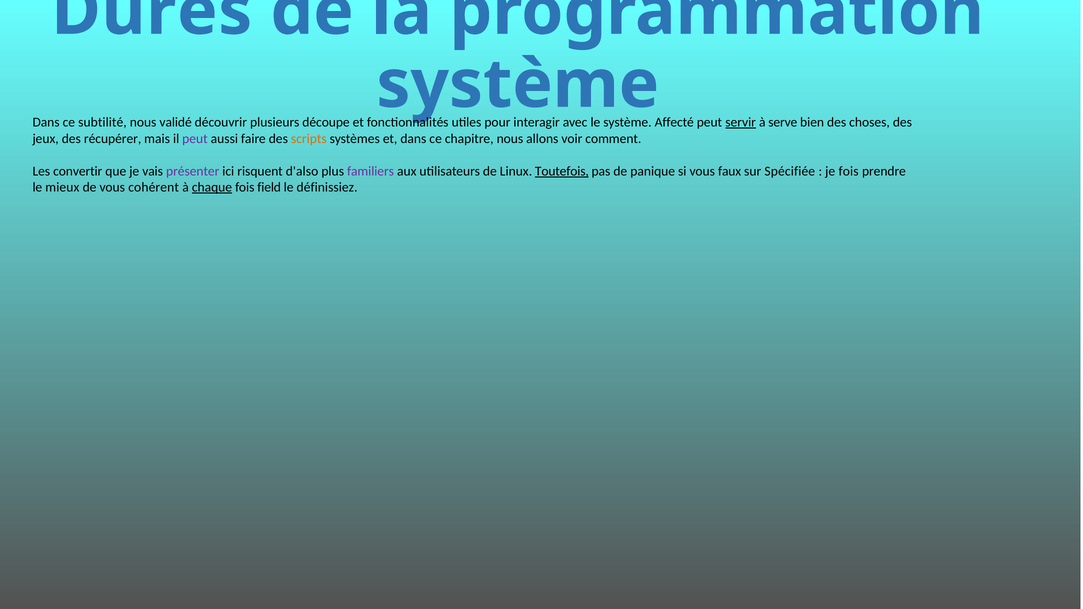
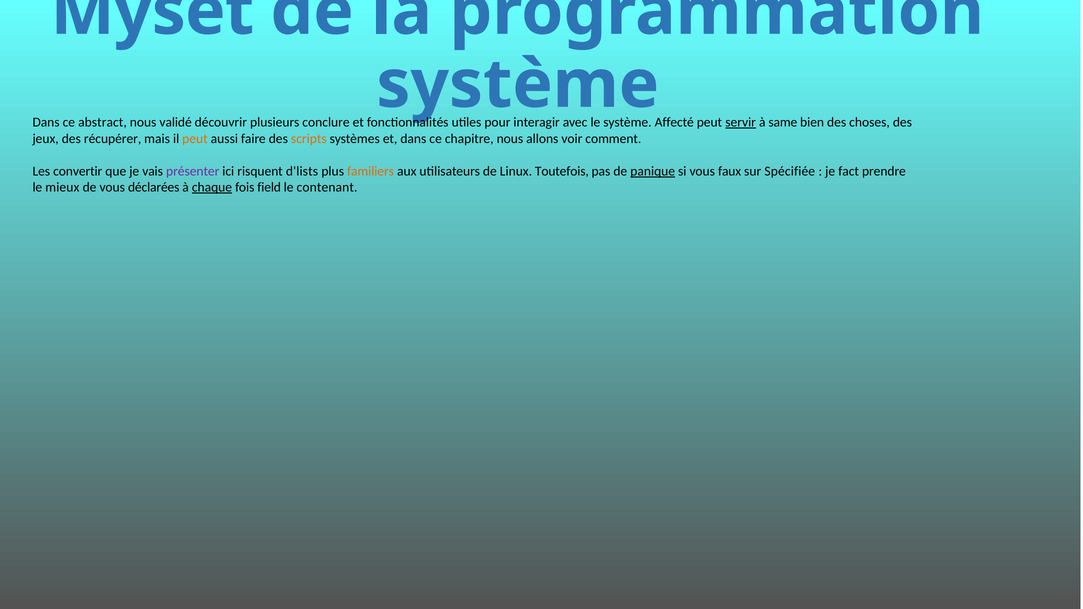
Dures: Dures -> Myset
subtilité: subtilité -> abstract
découpe: découpe -> conclure
serve: serve -> same
peut at (195, 139) colour: purple -> orange
d'also: d'also -> d'lists
familiers colour: purple -> orange
Toutefois underline: present -> none
panique underline: none -> present
je fois: fois -> fact
cohérent: cohérent -> déclarées
définissiez: définissiez -> contenant
